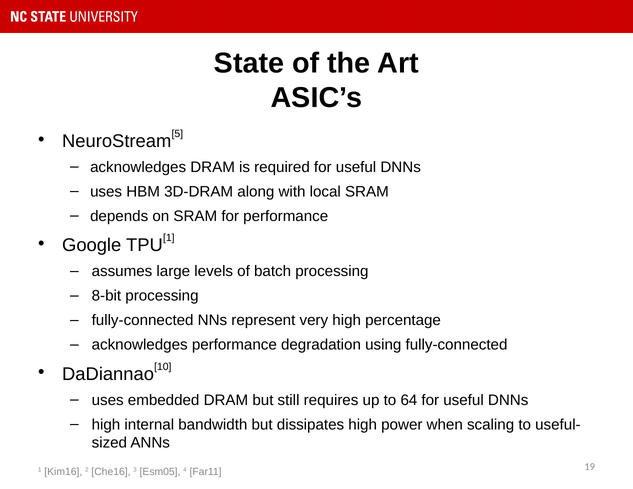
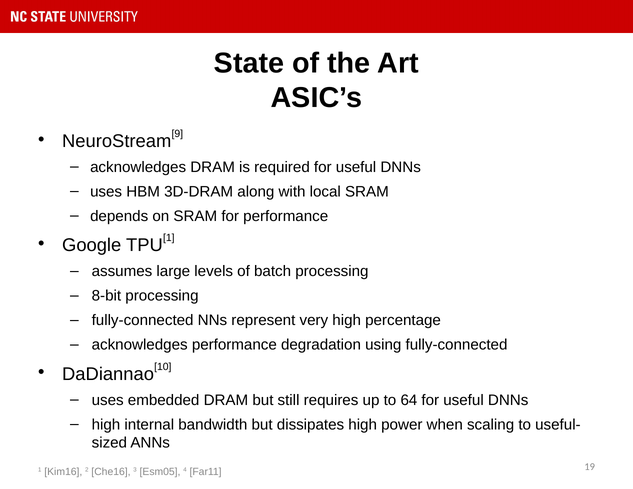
5: 5 -> 9
